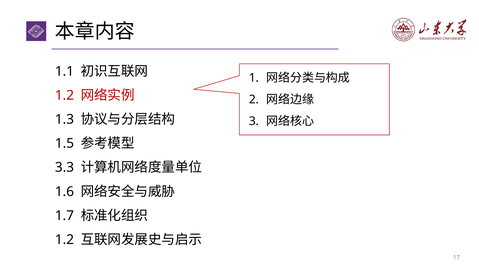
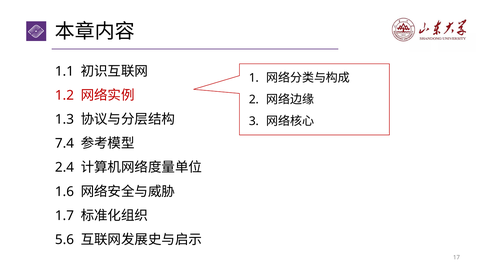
1.5: 1.5 -> 7.4
3.3: 3.3 -> 2.4
1.2 at (64, 239): 1.2 -> 5.6
